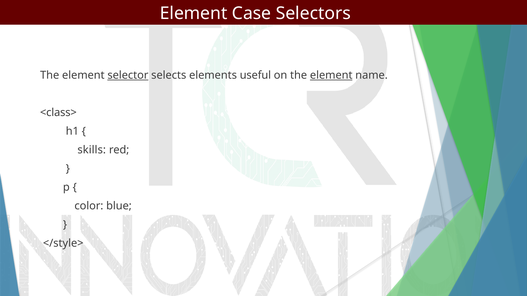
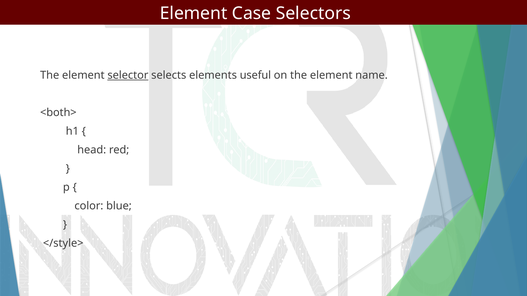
element at (331, 75) underline: present -> none
<class>: <class> -> <both>
skills: skills -> head
